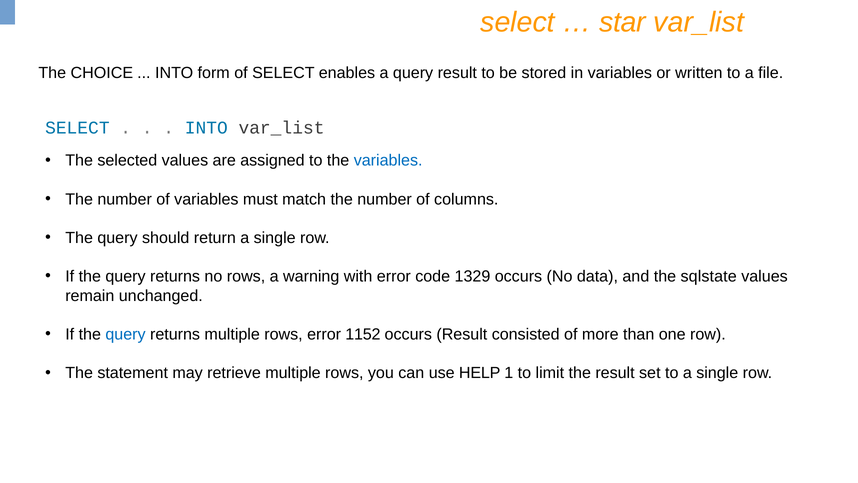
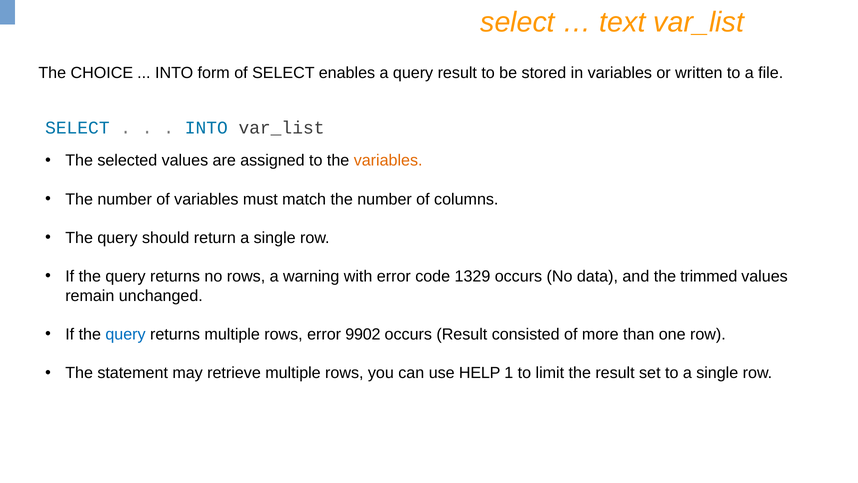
star: star -> text
variables at (388, 160) colour: blue -> orange
sqlstate: sqlstate -> trimmed
1152: 1152 -> 9902
